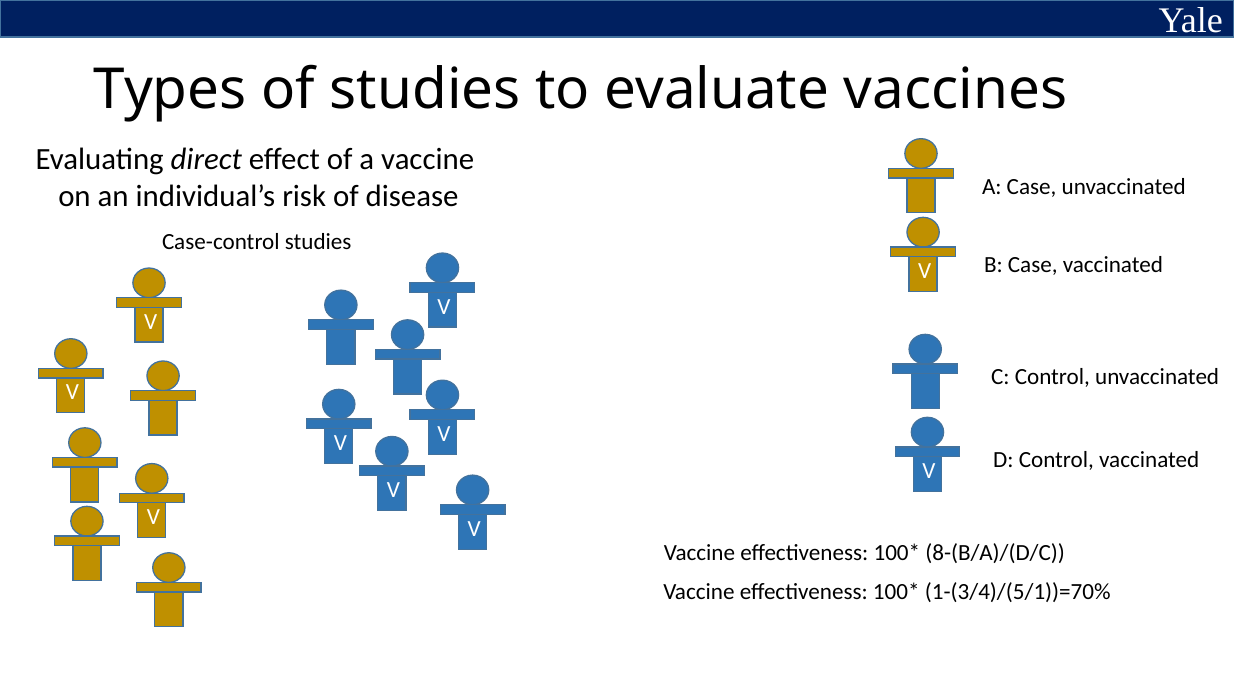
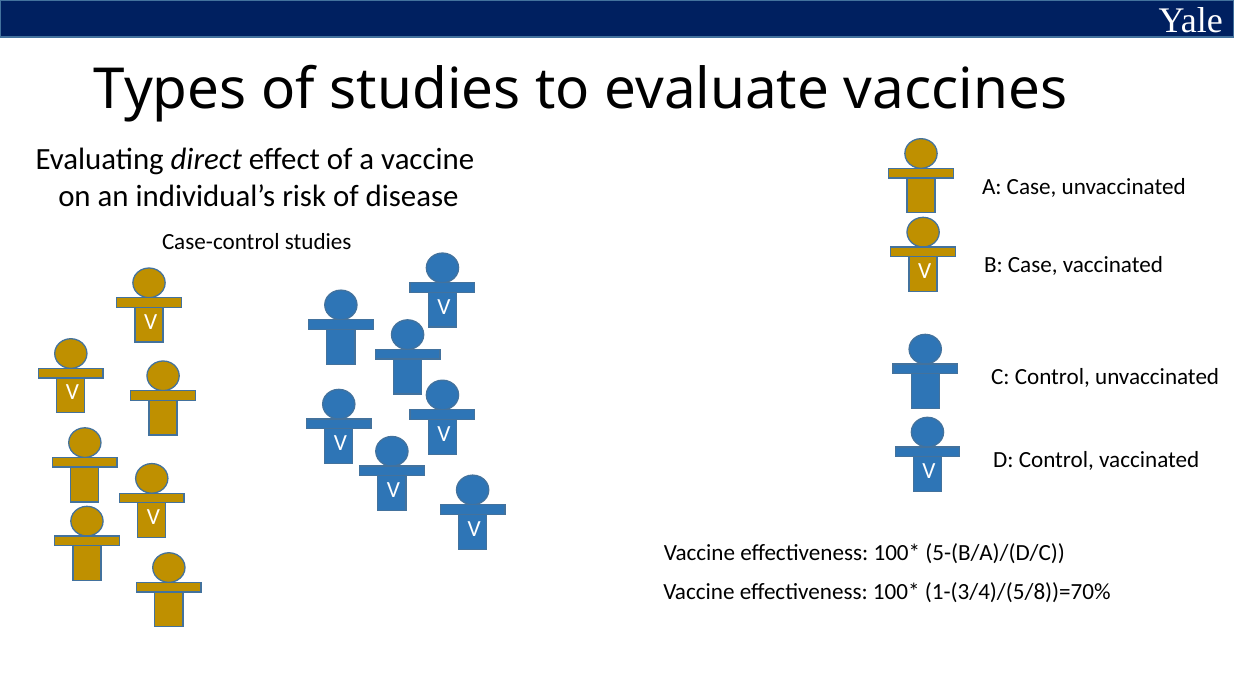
8-(B/A)/(D/C: 8-(B/A)/(D/C -> 5-(B/A)/(D/C
1-(3/4)/(5/1))=70%: 1-(3/4)/(5/1))=70% -> 1-(3/4)/(5/8))=70%
